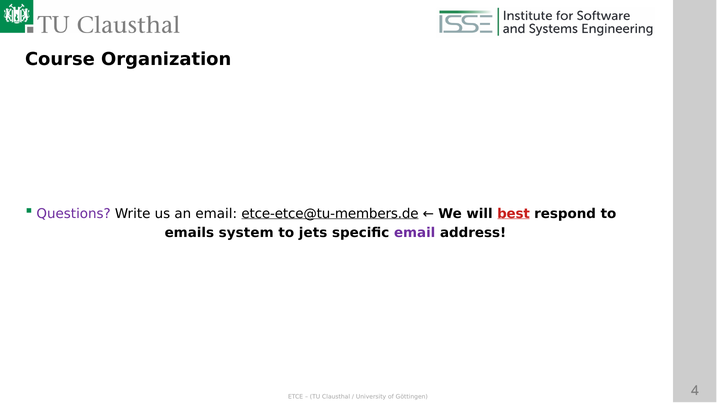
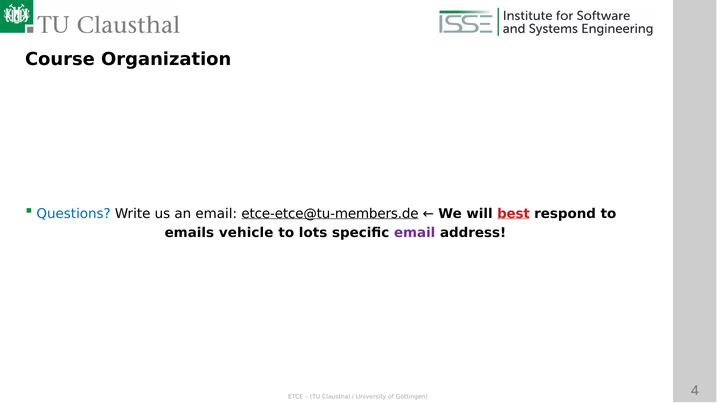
Questions colour: purple -> blue
system: system -> vehicle
jets: jets -> lots
